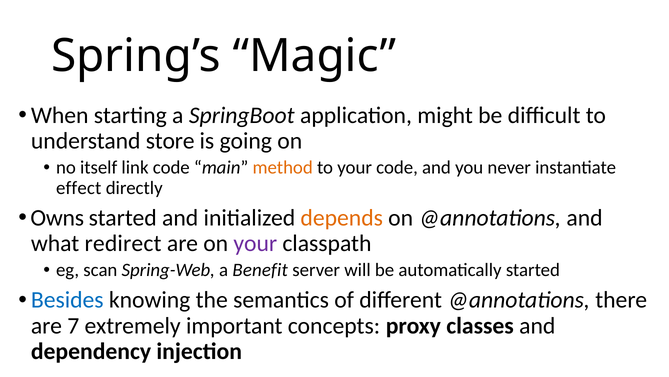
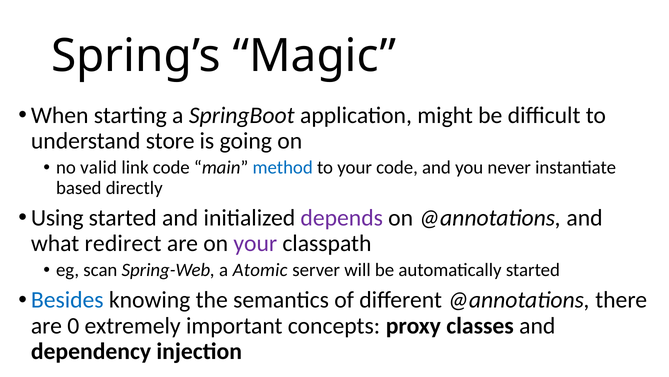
itself: itself -> valid
method colour: orange -> blue
effect: effect -> based
Owns: Owns -> Using
depends colour: orange -> purple
Benefit: Benefit -> Atomic
7: 7 -> 0
